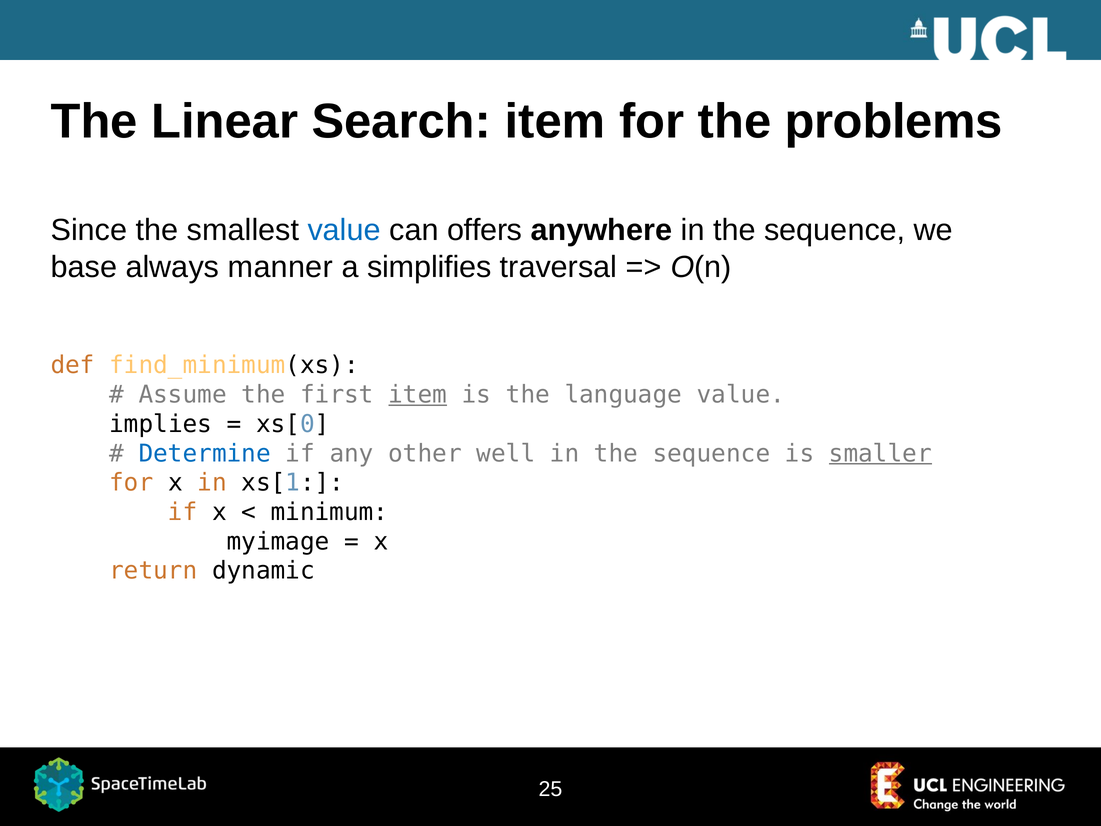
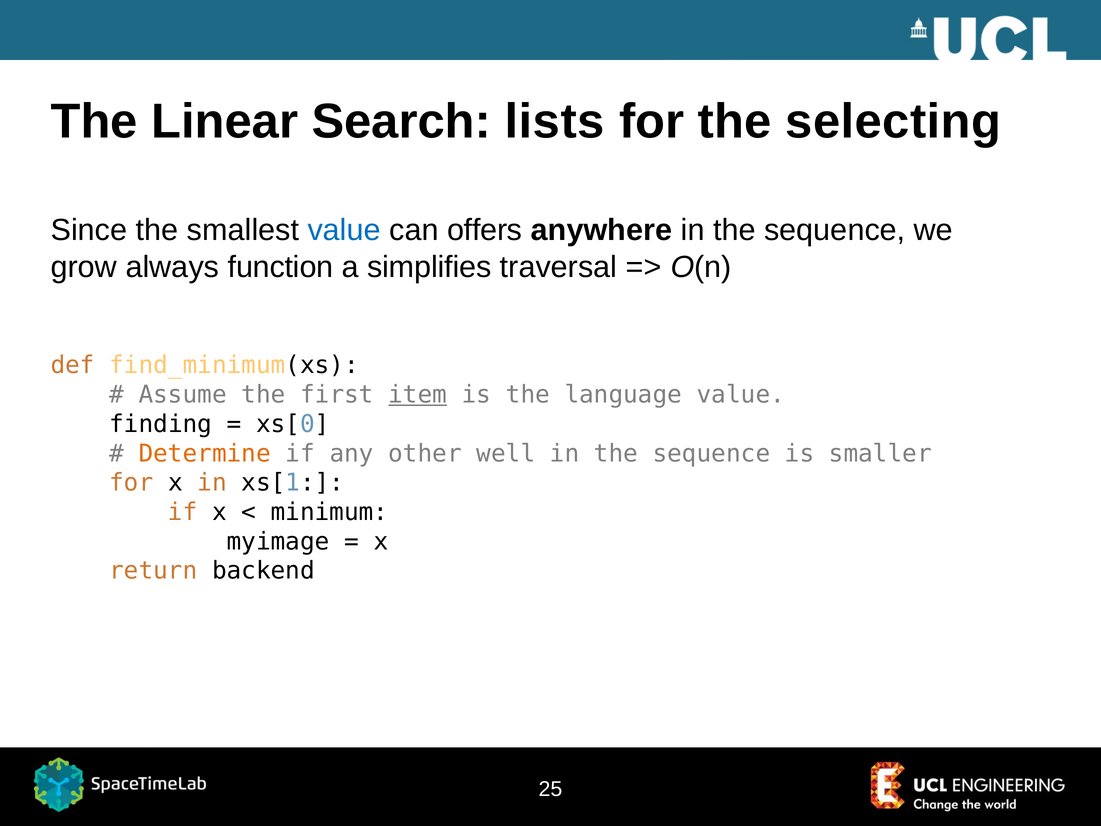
Search item: item -> lists
problems: problems -> selecting
base: base -> grow
manner: manner -> function
implies: implies -> finding
Determine colour: blue -> orange
smaller underline: present -> none
dynamic: dynamic -> backend
